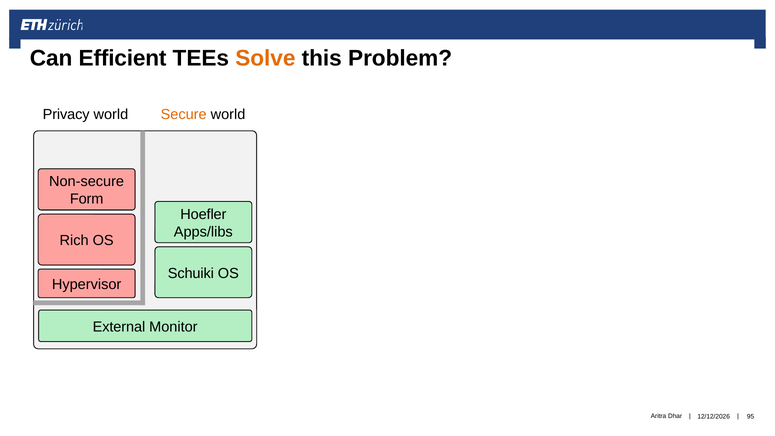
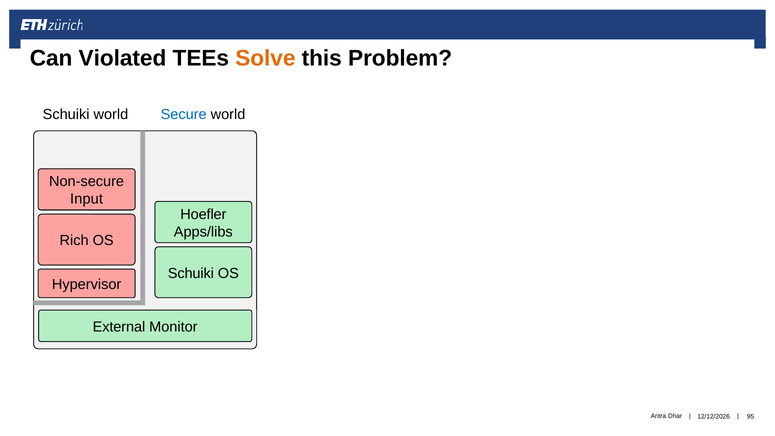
Efficient: Efficient -> Violated
Privacy at (66, 114): Privacy -> Schuiki
Secure colour: orange -> blue
Form: Form -> Input
